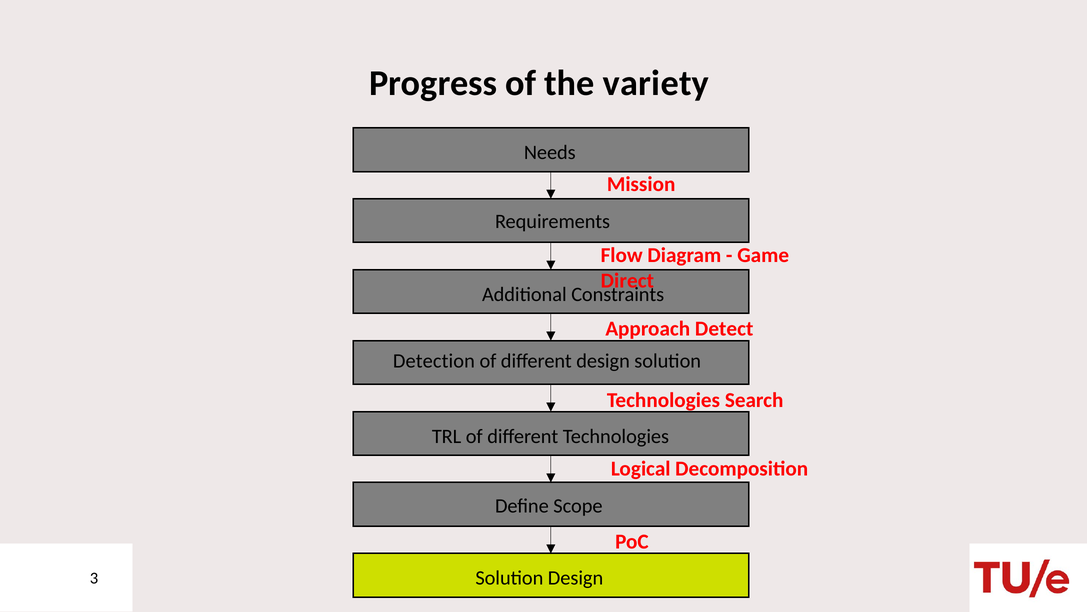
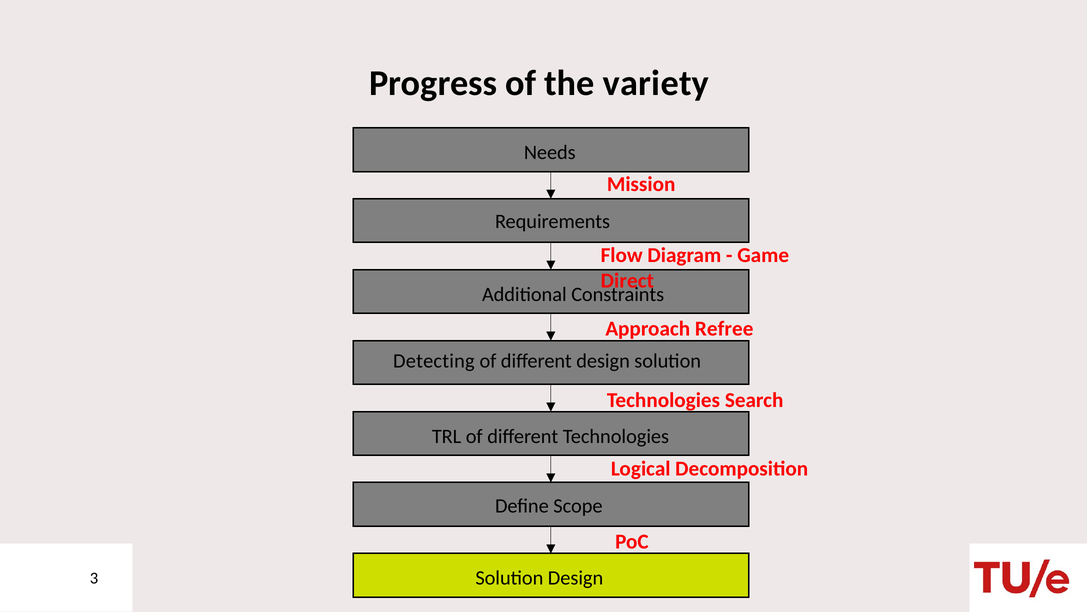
Detect: Detect -> Refree
Detection: Detection -> Detecting
